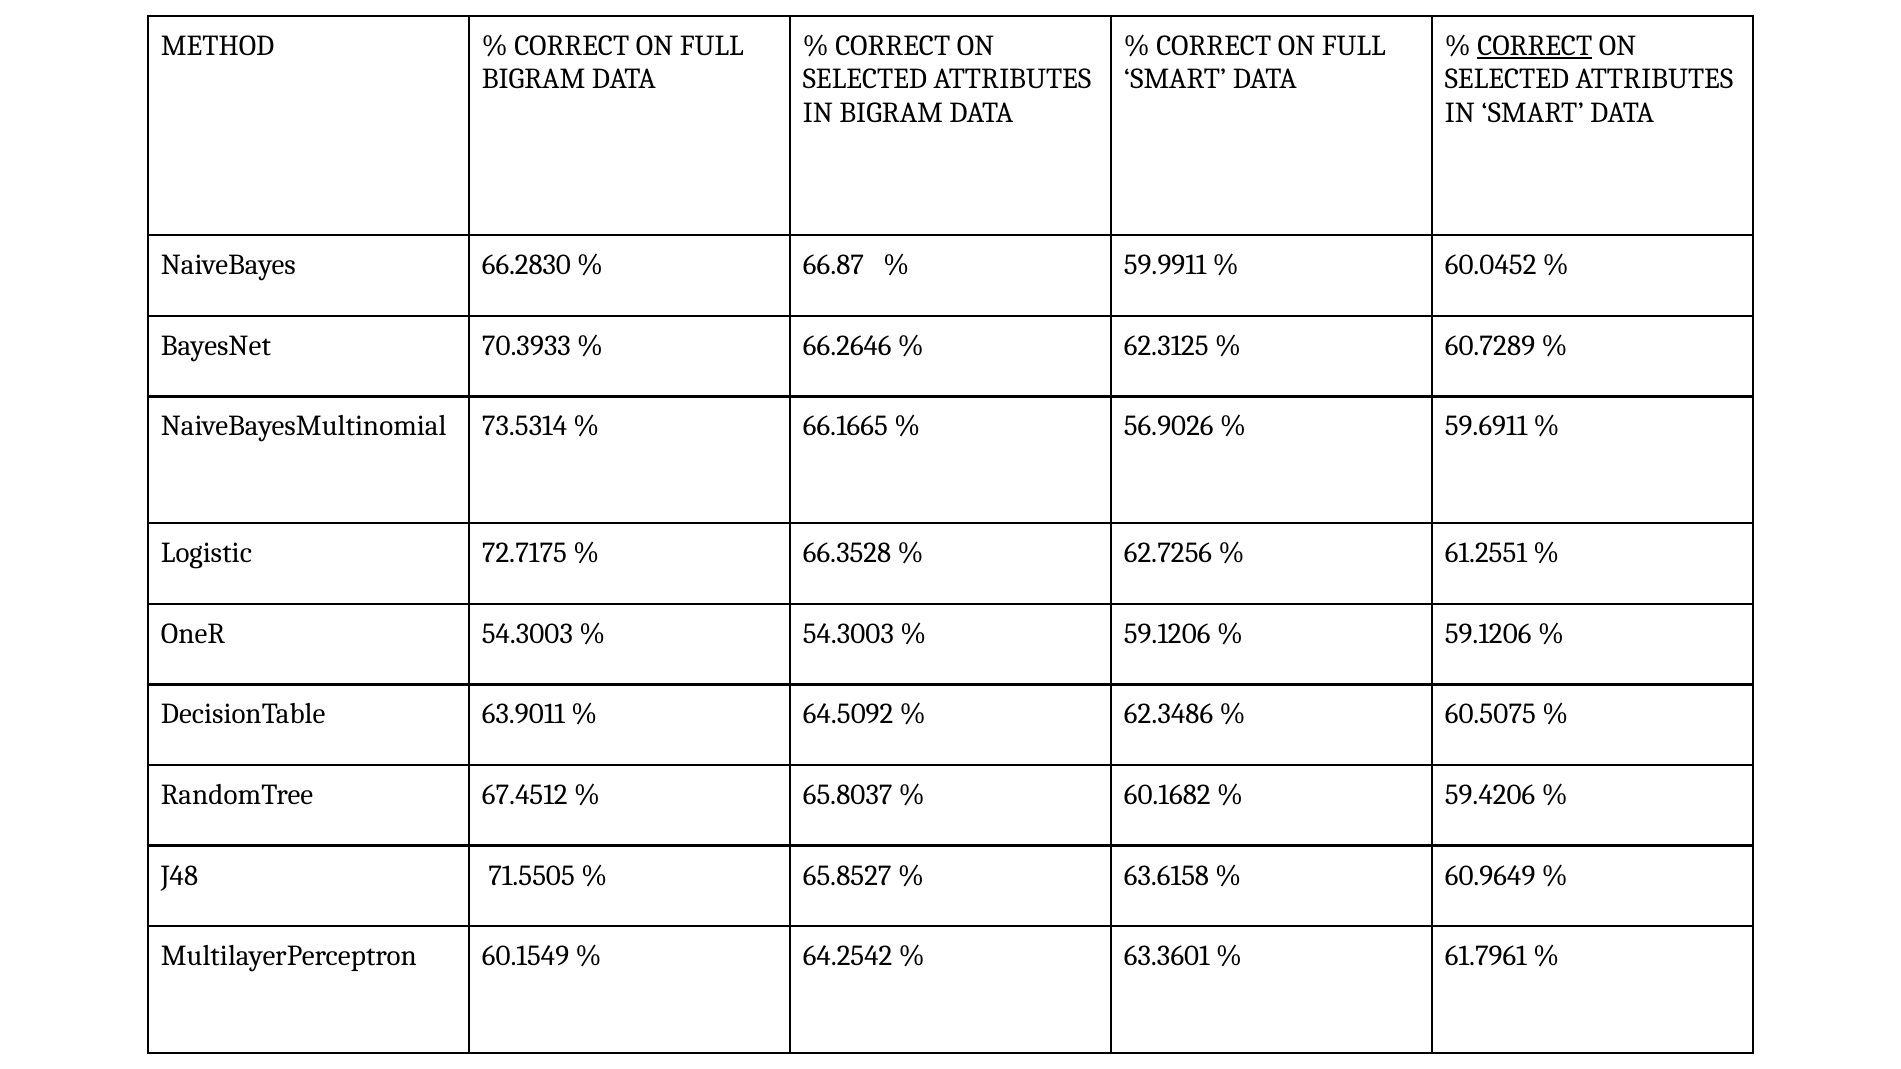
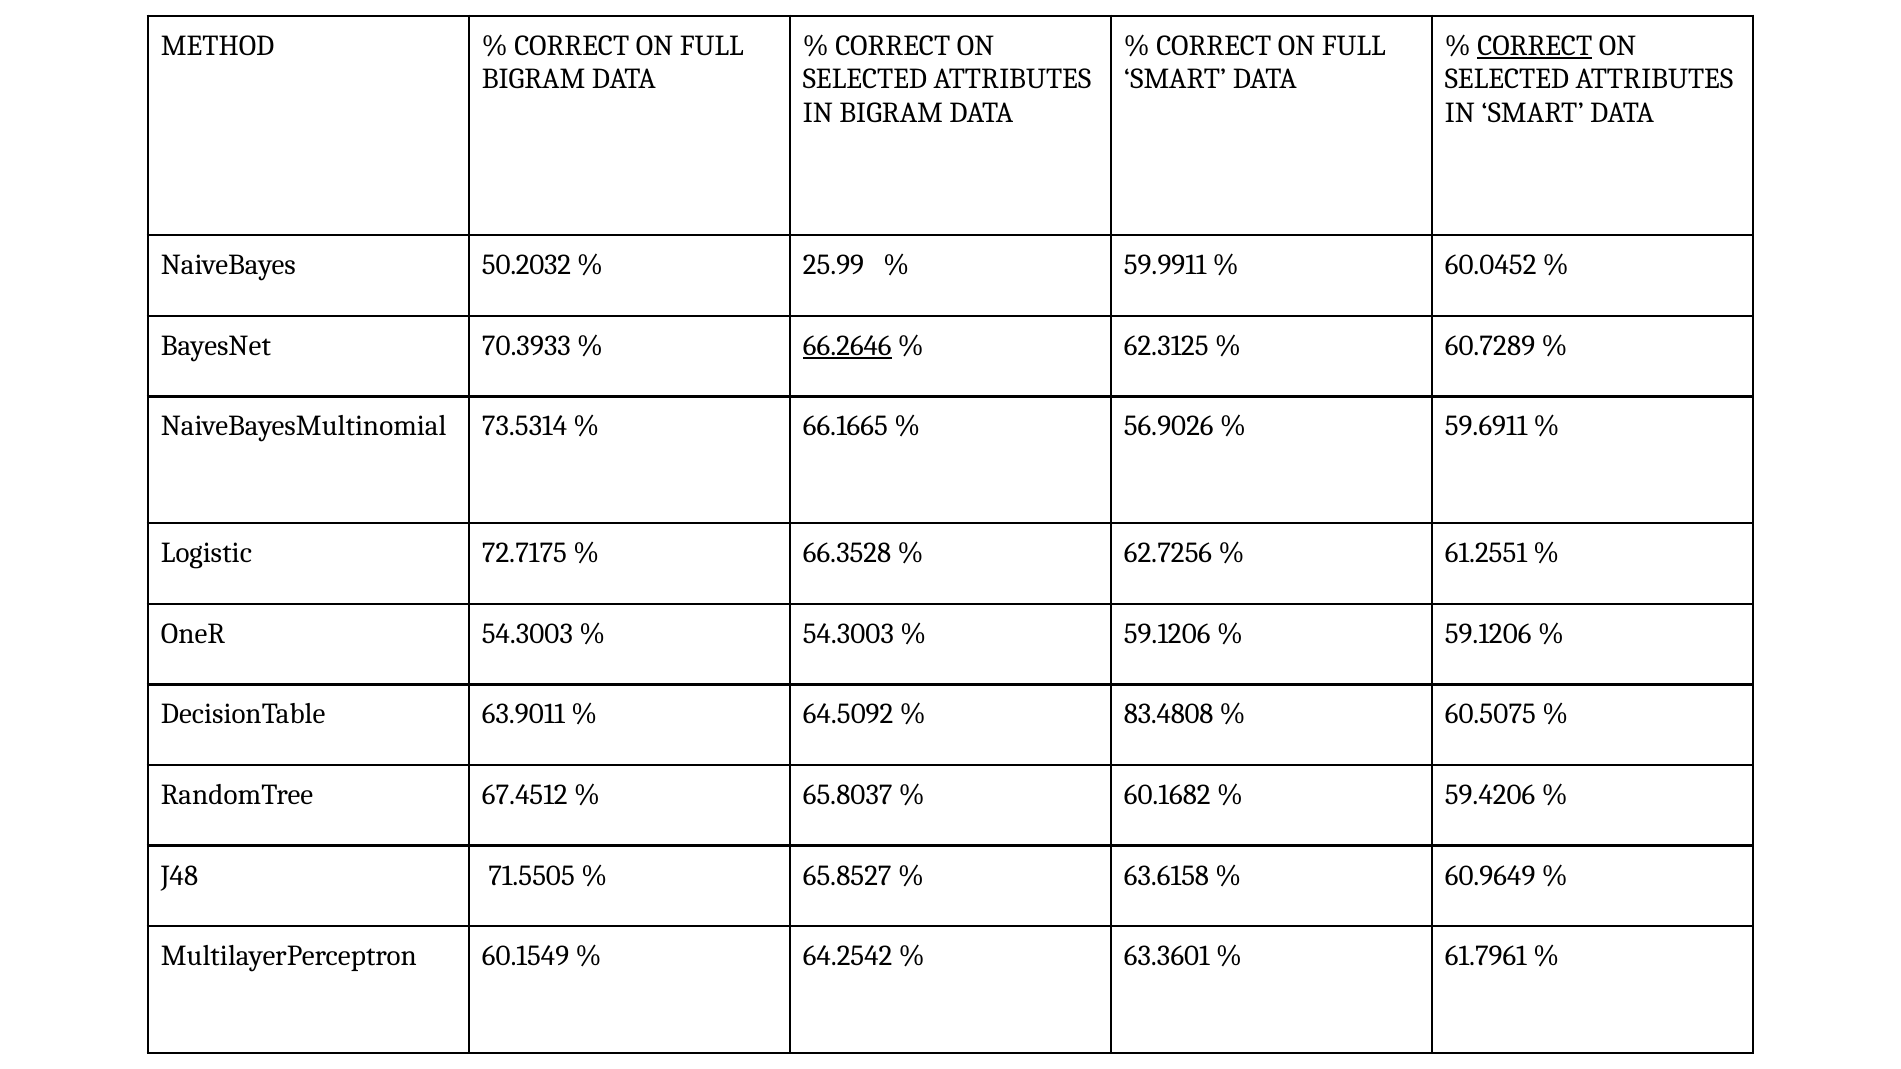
66.2830: 66.2830 -> 50.2032
66.87: 66.87 -> 25.99
66.2646 underline: none -> present
62.3486: 62.3486 -> 83.4808
